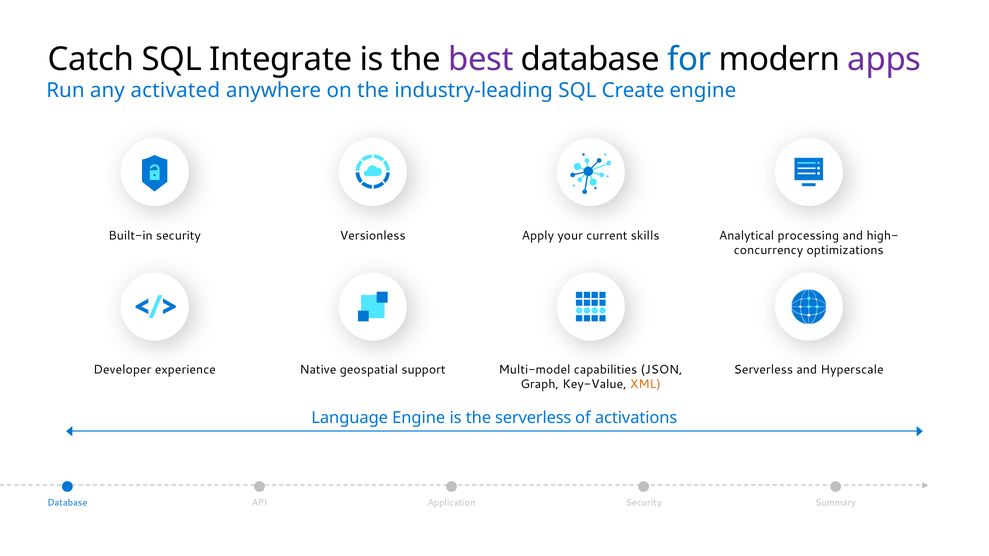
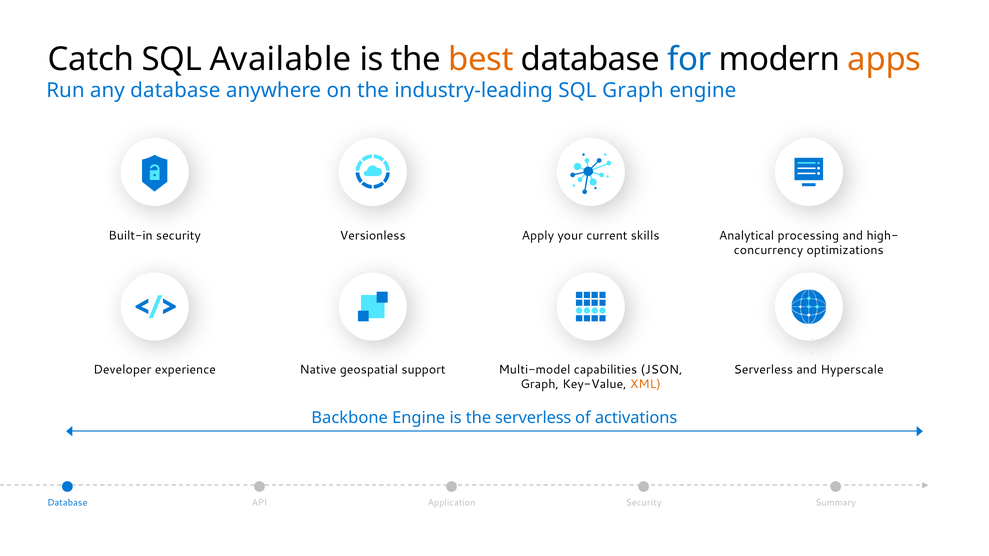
Integrate: Integrate -> Available
best colour: purple -> orange
apps colour: purple -> orange
any activated: activated -> database
SQL Create: Create -> Graph
Language: Language -> Backbone
